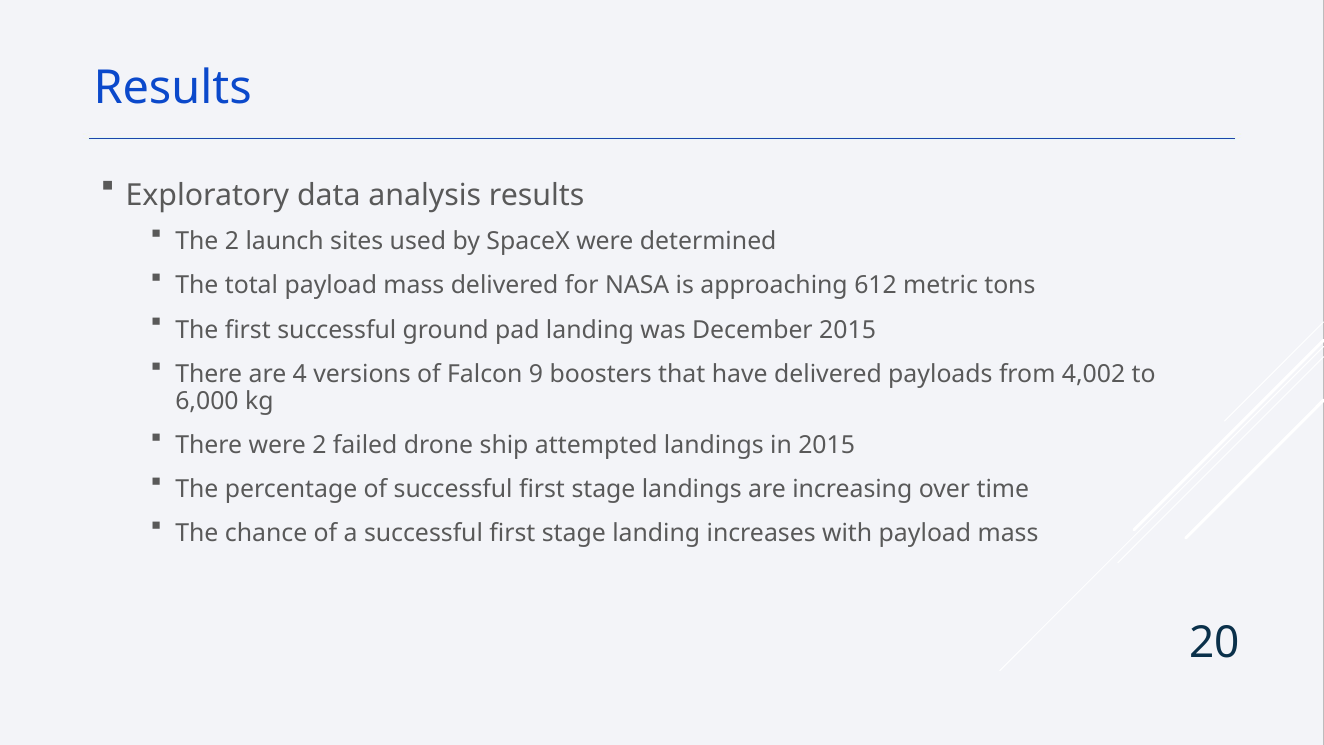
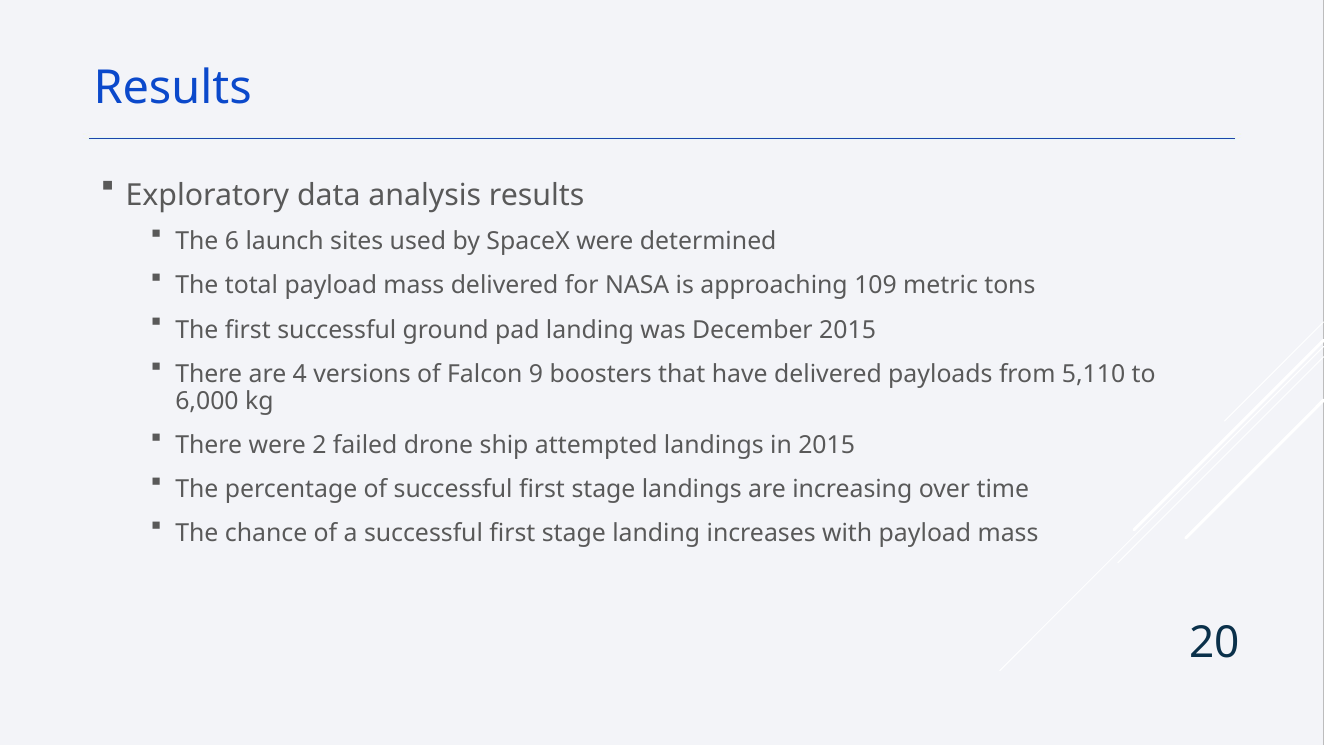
The 2: 2 -> 6
612: 612 -> 109
4,002: 4,002 -> 5,110
